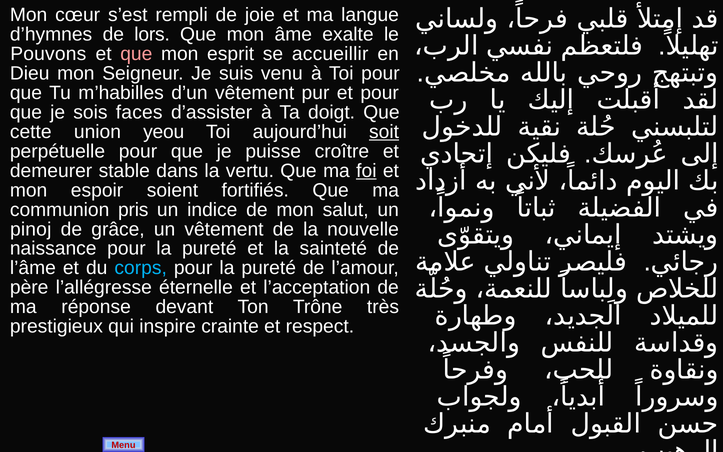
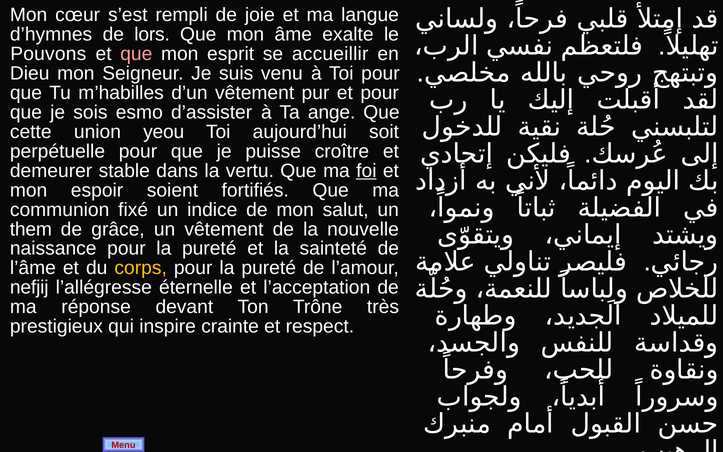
faces: faces -> esmo
doigt: doigt -> ange
soit underline: present -> none
pris: pris -> fixé
pinoj: pinoj -> them
corps colour: light blue -> yellow
père: père -> nefjij
